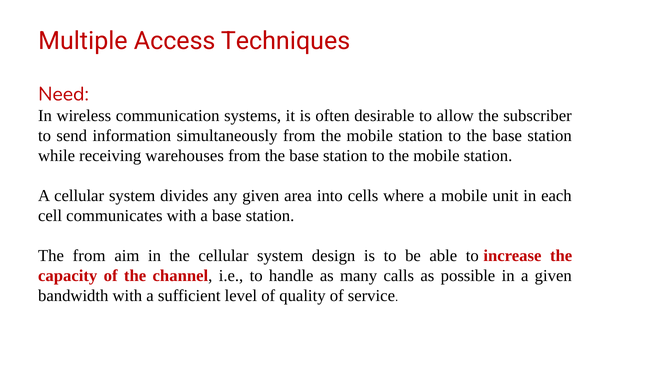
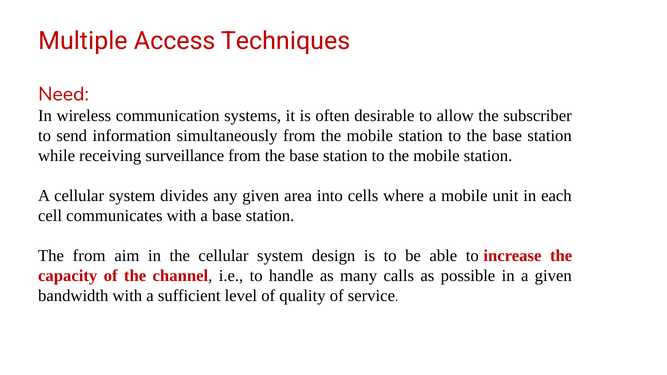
warehouses: warehouses -> surveillance
